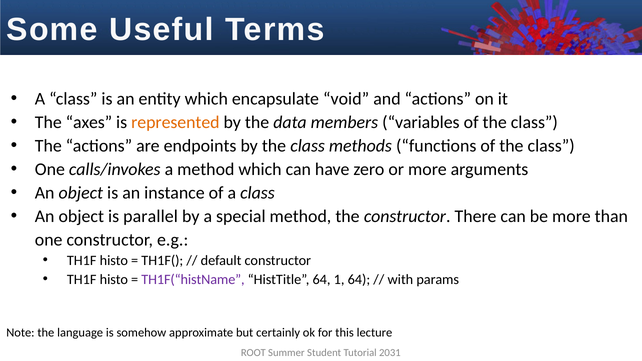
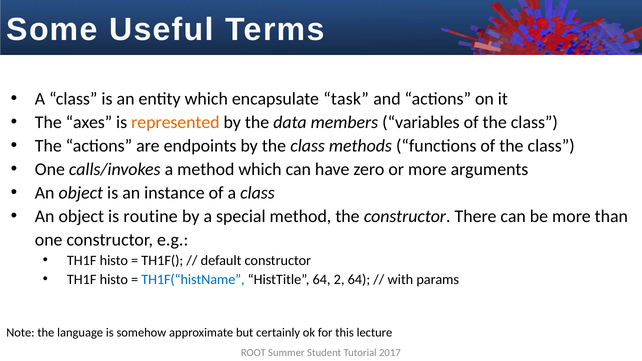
void: void -> task
parallel: parallel -> routine
TH1F(“histName colour: purple -> blue
1: 1 -> 2
2031: 2031 -> 2017
